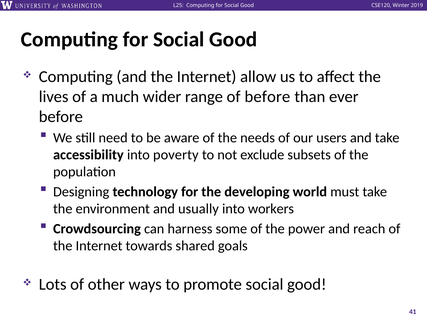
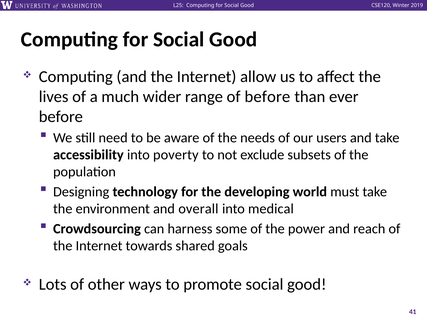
usually: usually -> overall
workers: workers -> medical
